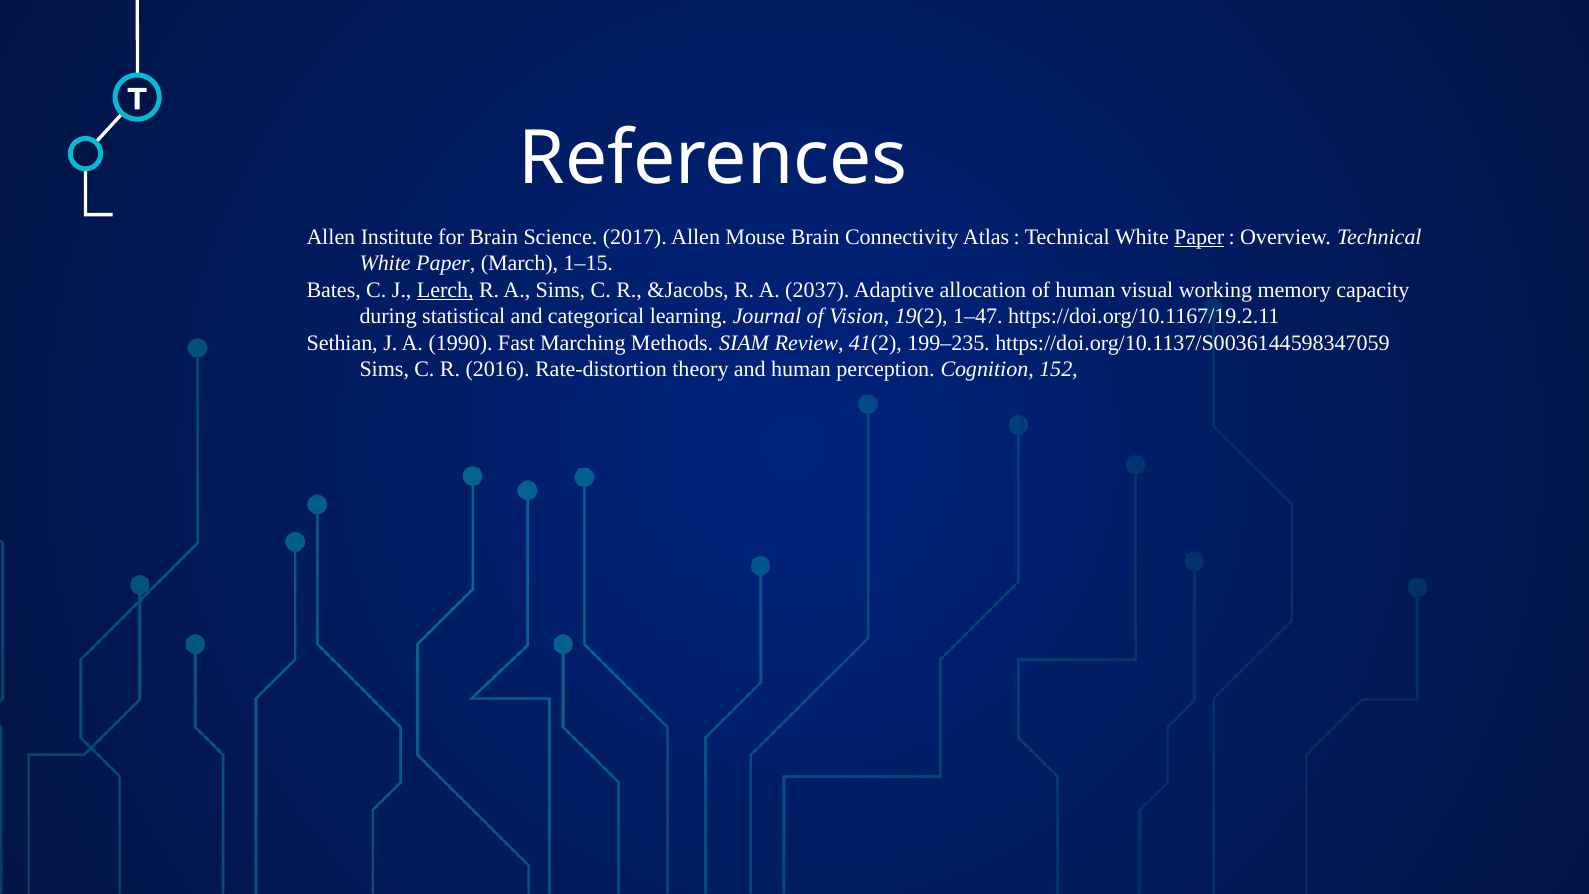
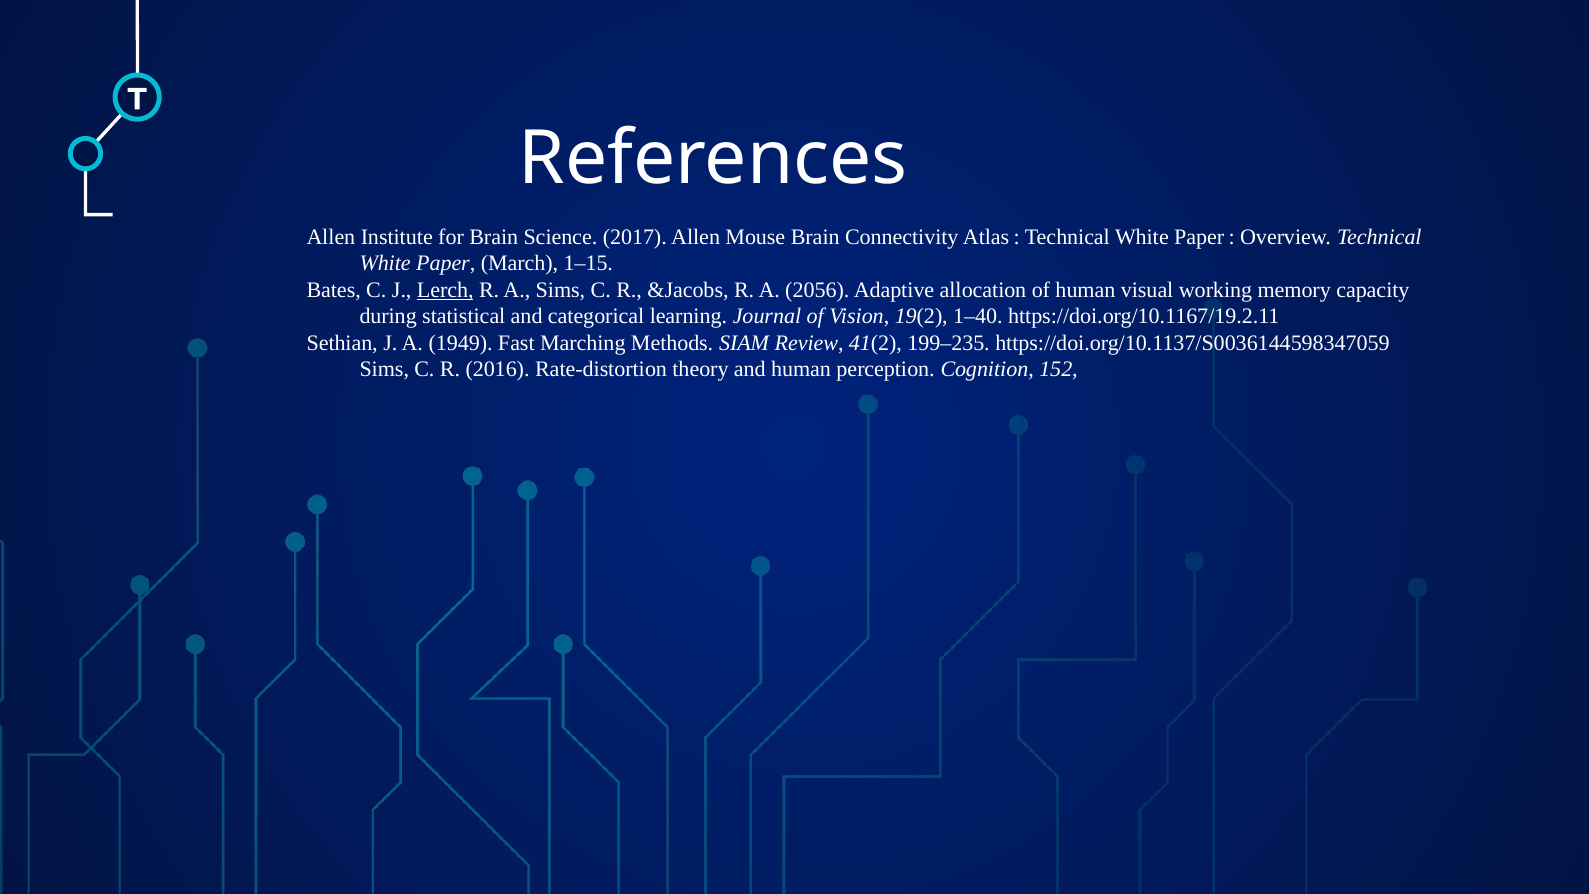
Paper at (1199, 237) underline: present -> none
2037: 2037 -> 2056
1–47: 1–47 -> 1–40
1990: 1990 -> 1949
